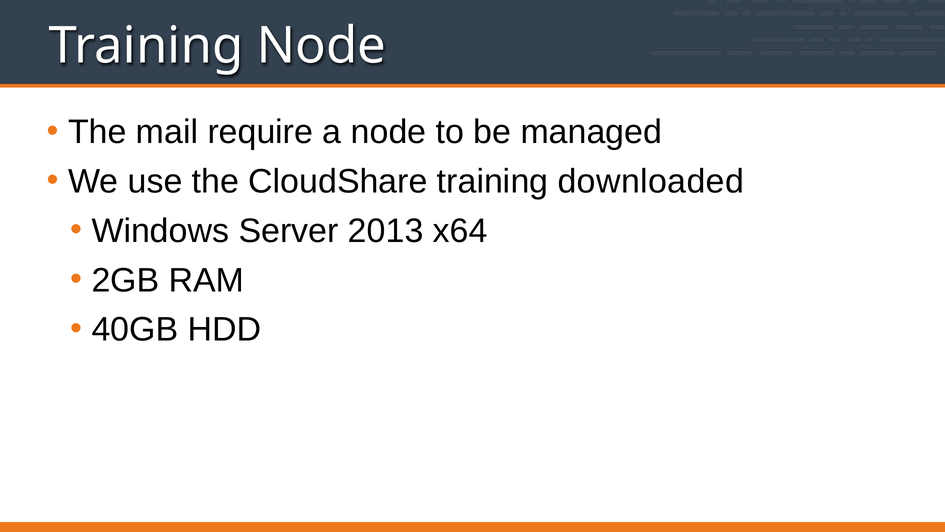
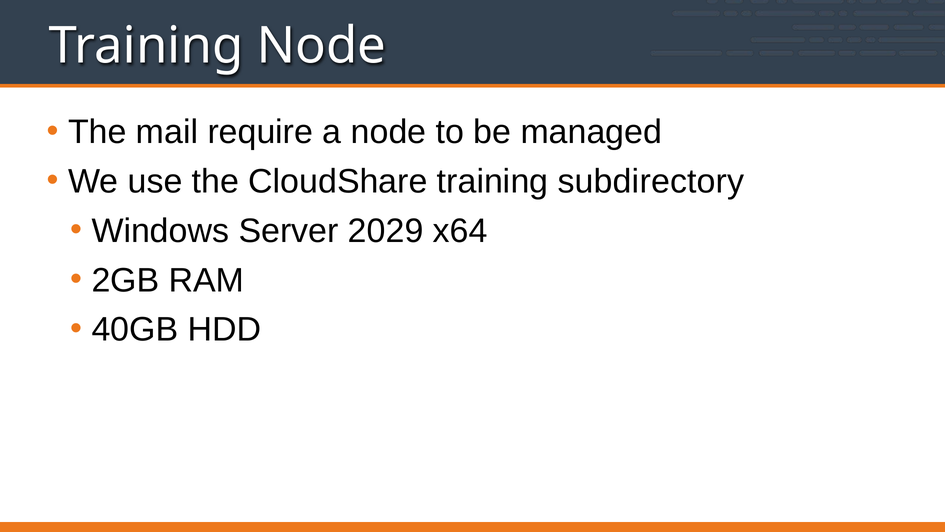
downloaded: downloaded -> subdirectory
2013: 2013 -> 2029
